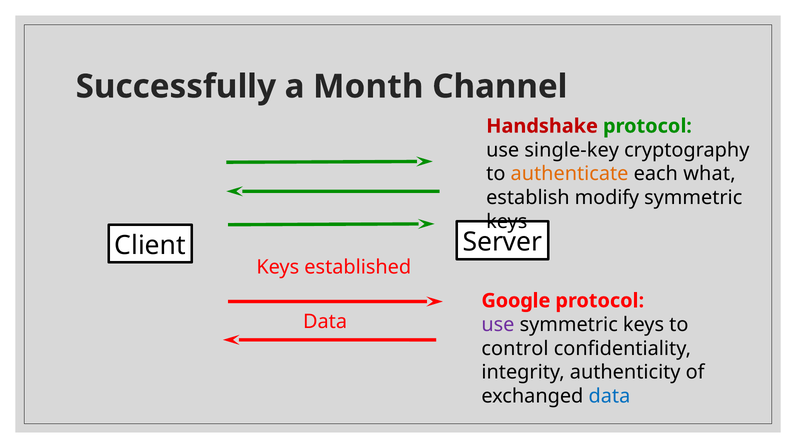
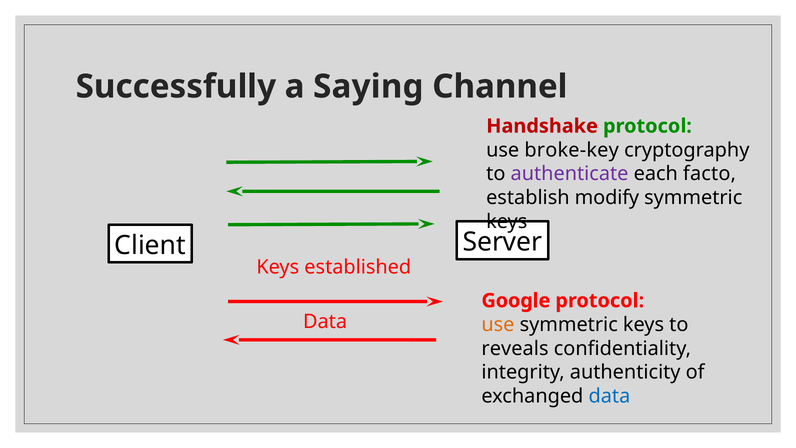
Month: Month -> Saying
single-key: single-key -> broke-key
authenticate colour: orange -> purple
what: what -> facto
use at (498, 324) colour: purple -> orange
control: control -> reveals
